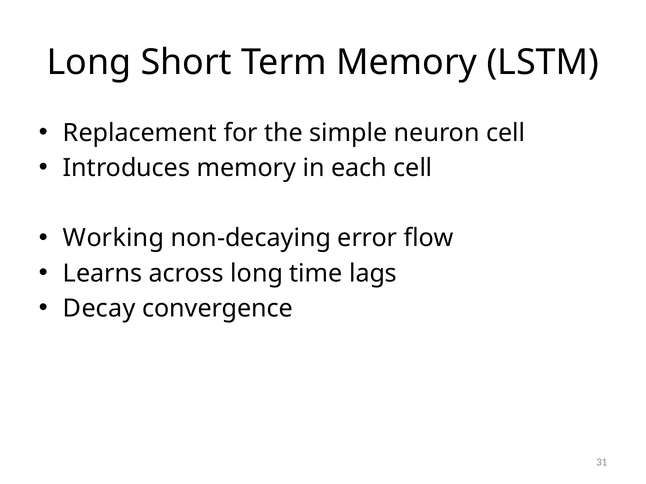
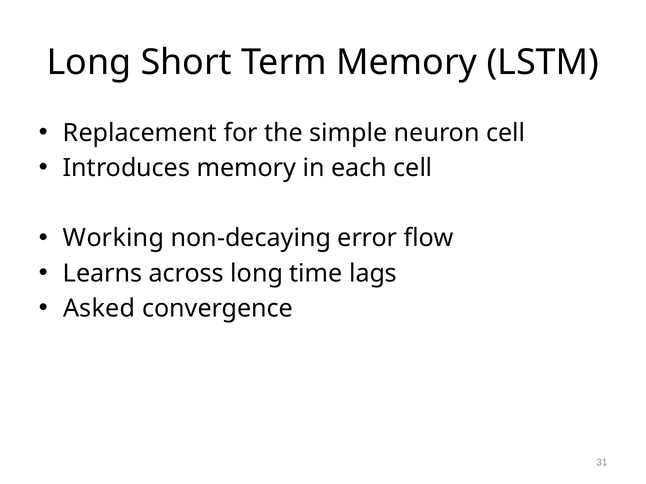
Decay: Decay -> Asked
